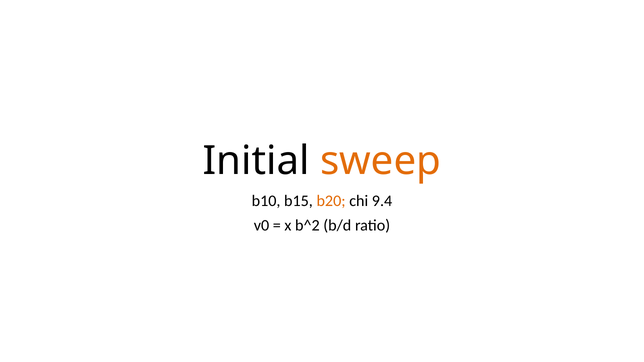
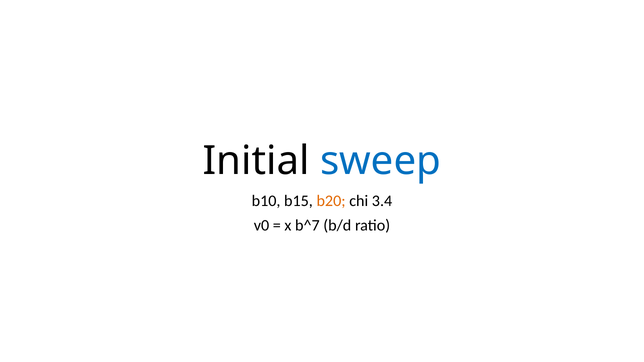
sweep colour: orange -> blue
9.4: 9.4 -> 3.4
b^2: b^2 -> b^7
